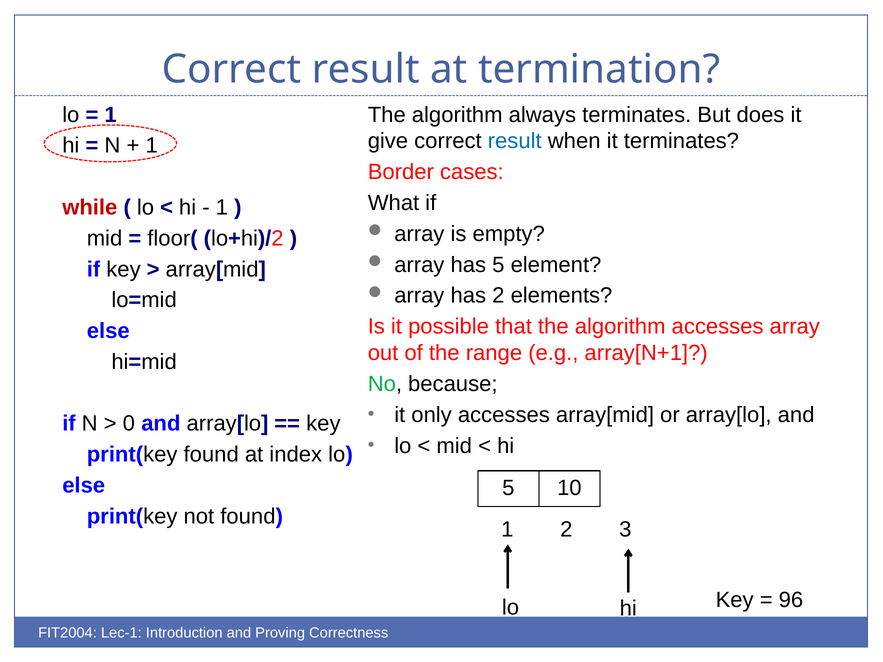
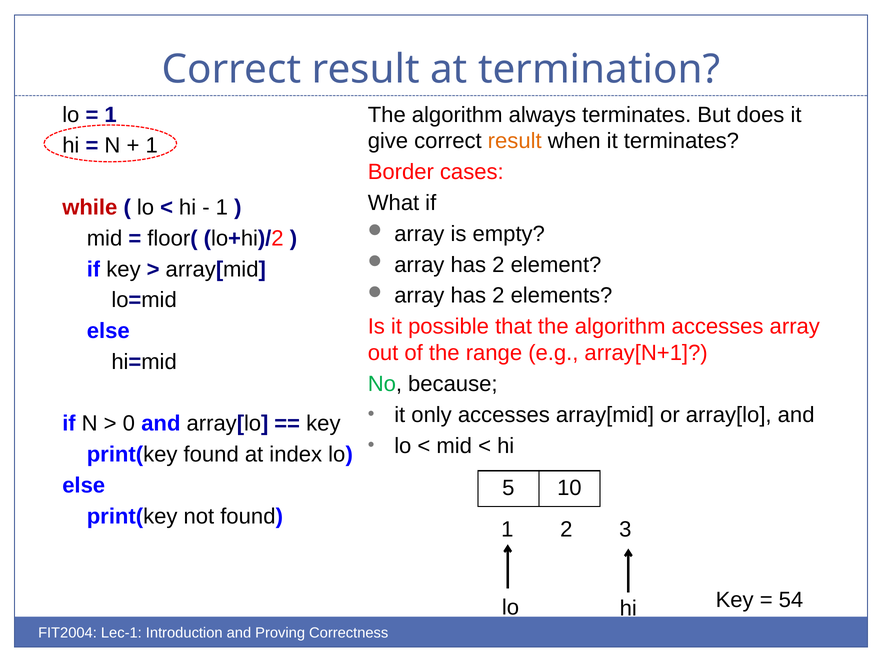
result at (515, 141) colour: blue -> orange
5 at (498, 265): 5 -> 2
96: 96 -> 54
